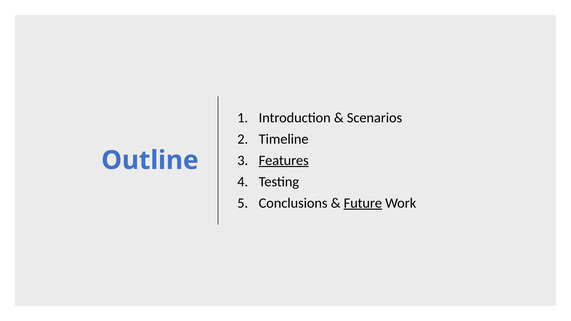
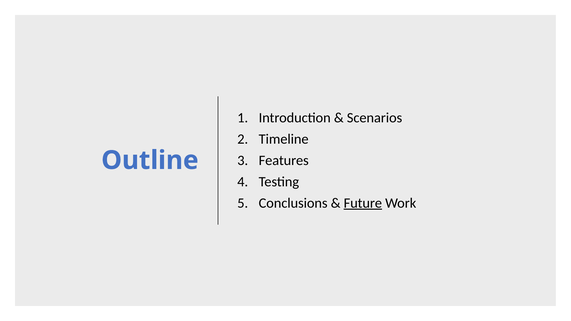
Features underline: present -> none
